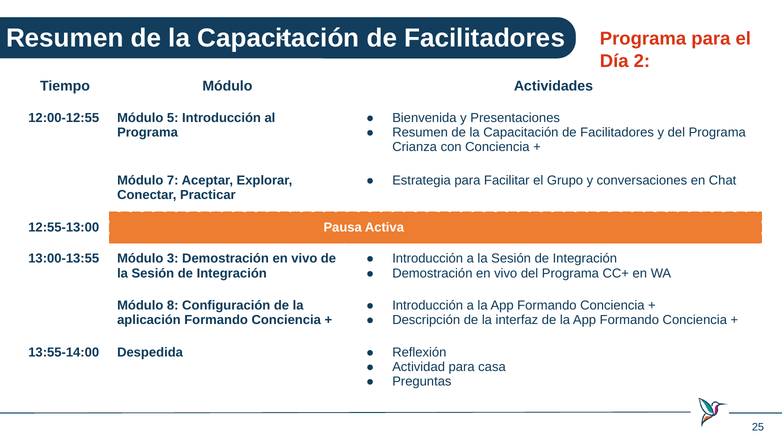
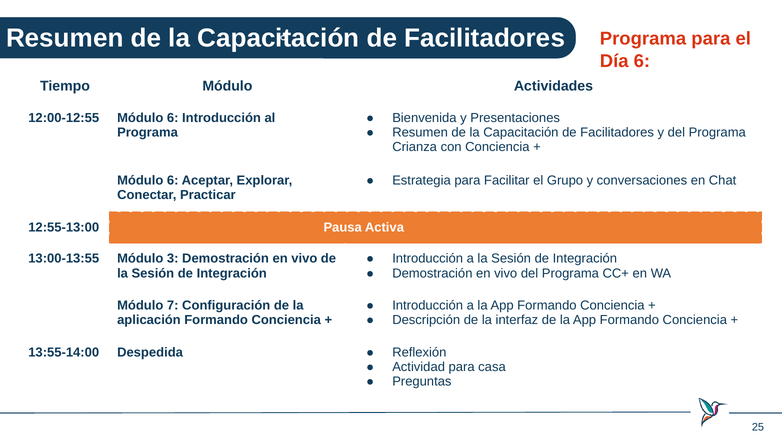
Día 2: 2 -> 6
12:00-12:55 Módulo 5: 5 -> 6
7 at (173, 180): 7 -> 6
8: 8 -> 7
